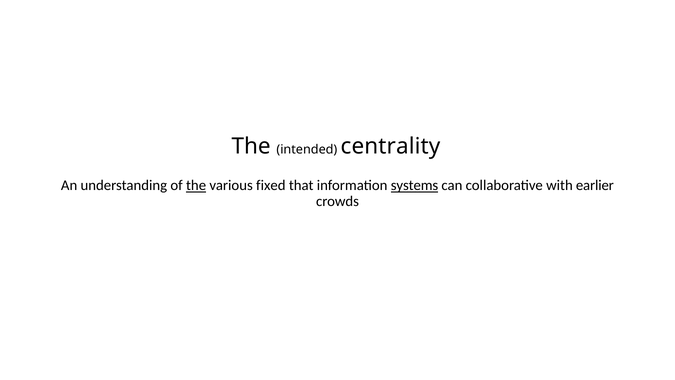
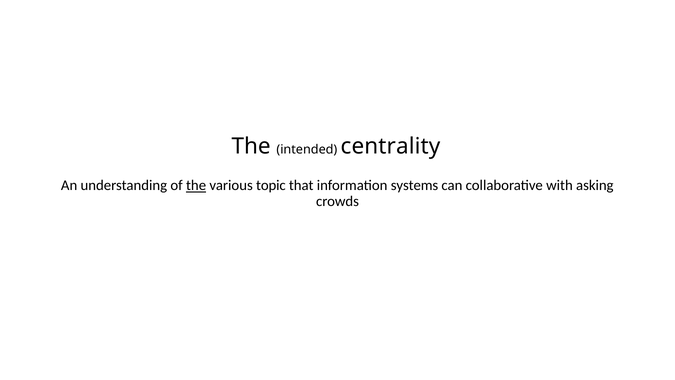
fixed: fixed -> topic
systems underline: present -> none
earlier: earlier -> asking
